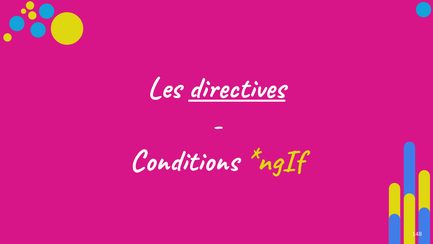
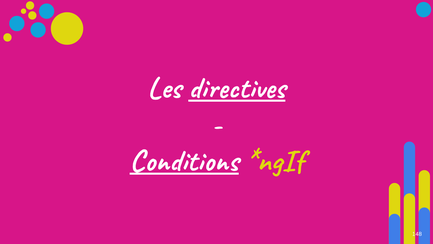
Conditions underline: none -> present
